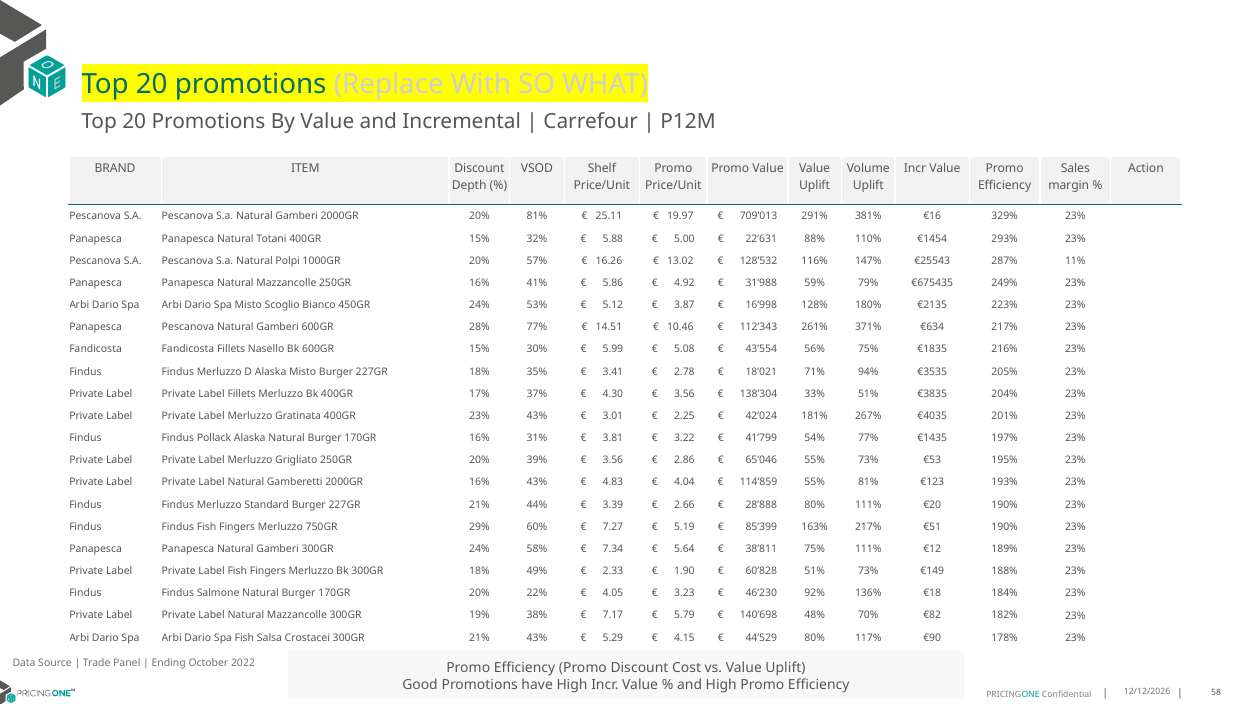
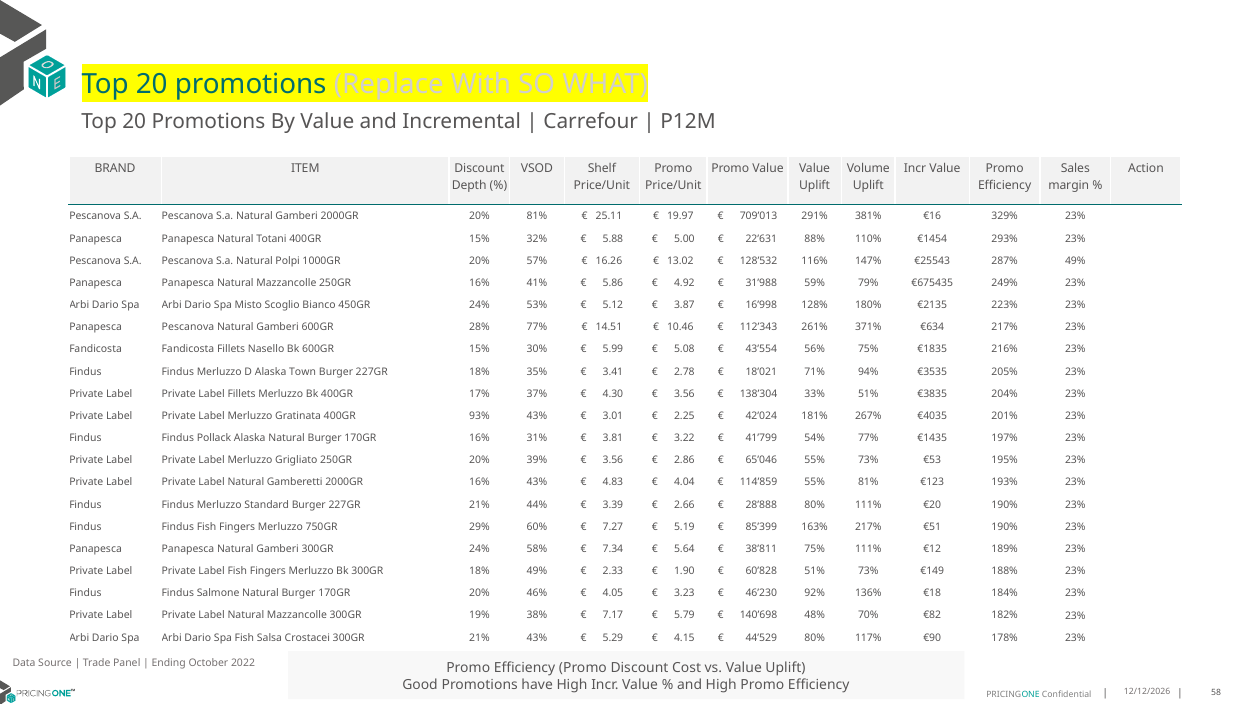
287% 11%: 11% -> 49%
Alaska Misto: Misto -> Town
400GR 23%: 23% -> 93%
22%: 22% -> 46%
